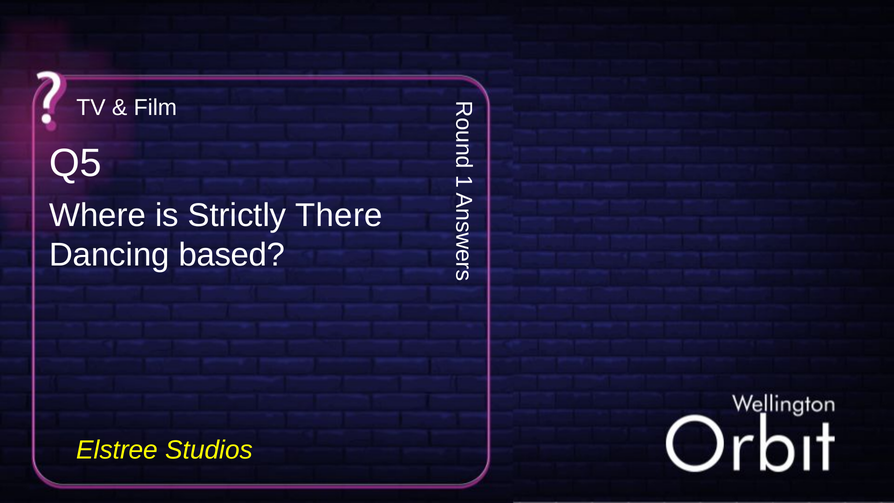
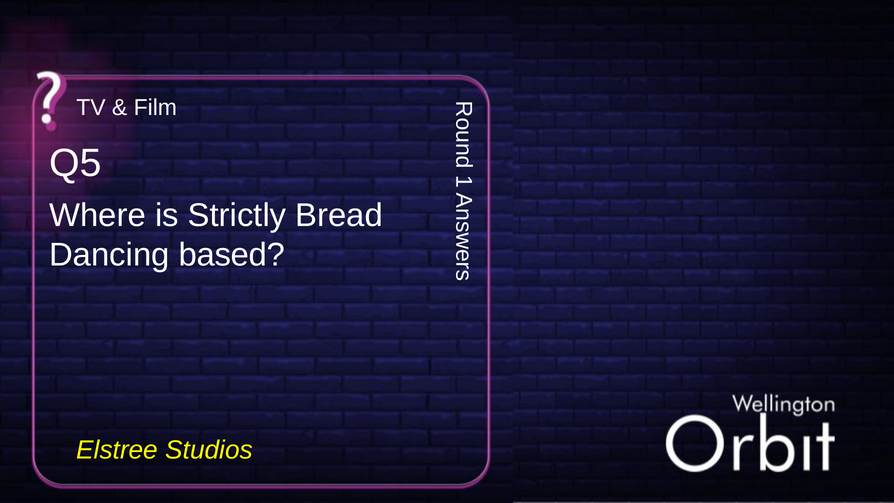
There: There -> Bread
